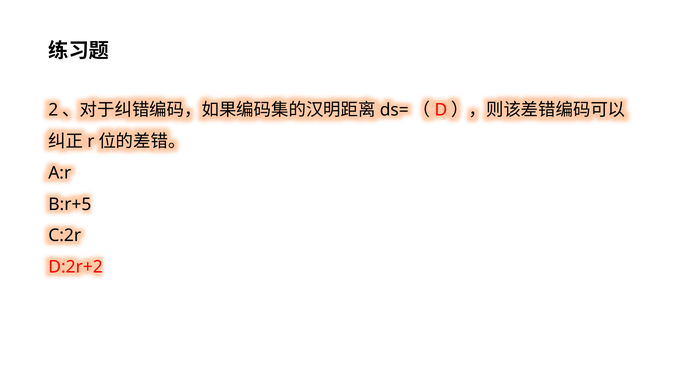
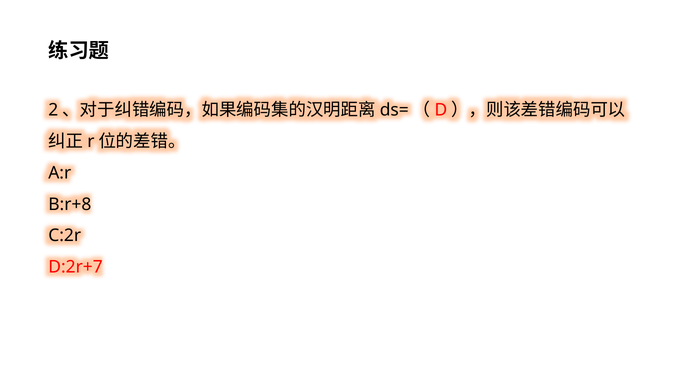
B:r+5: B:r+5 -> B:r+8
D:2r+2: D:2r+2 -> D:2r+7
